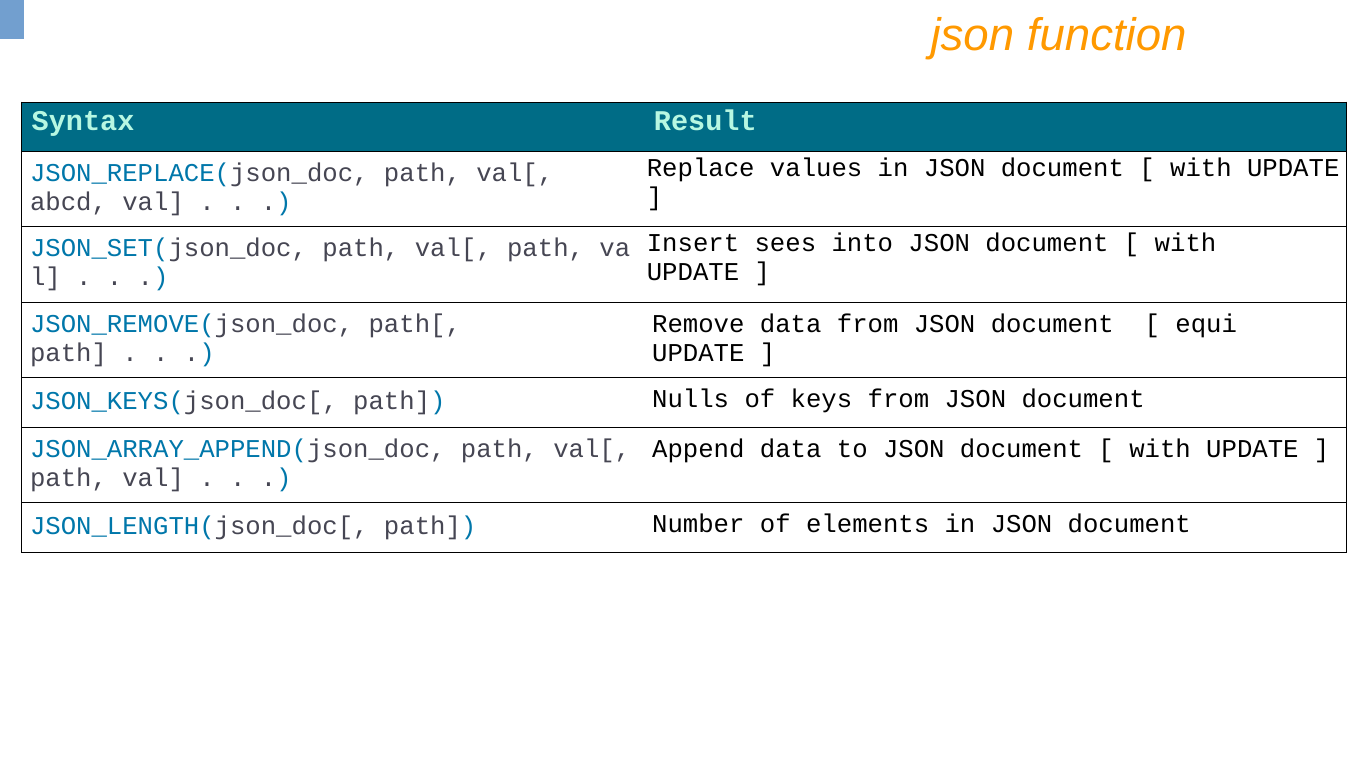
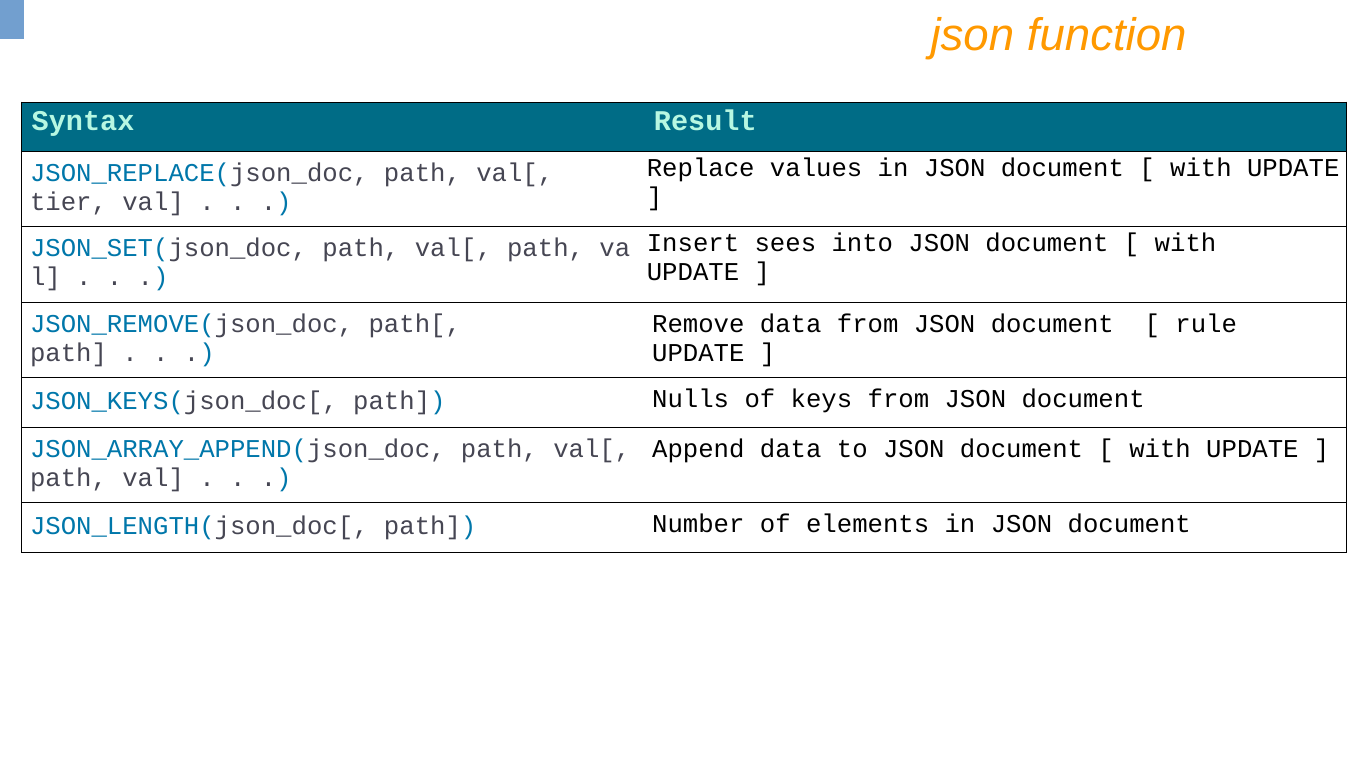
abcd: abcd -> tier
equi: equi -> rule
